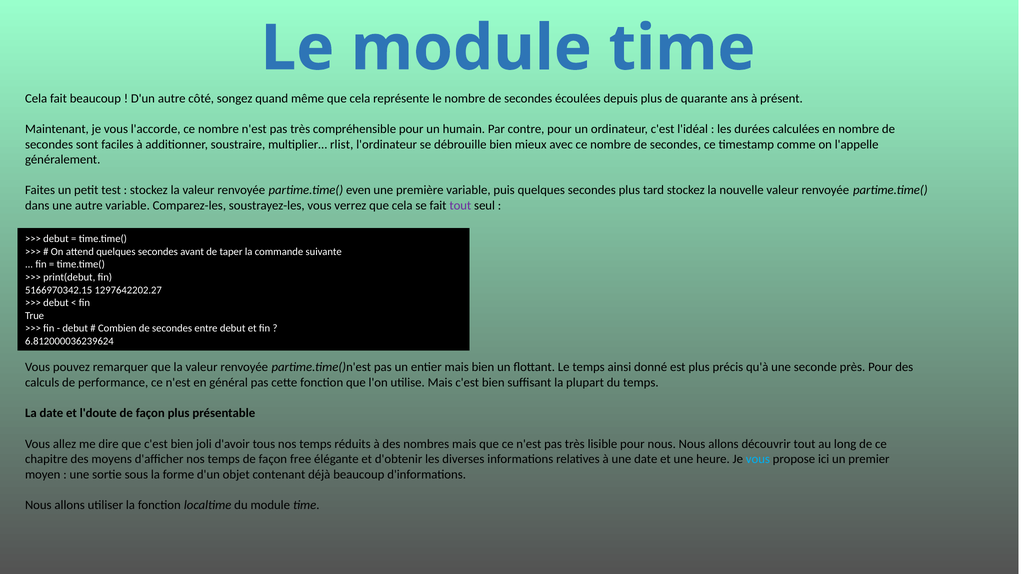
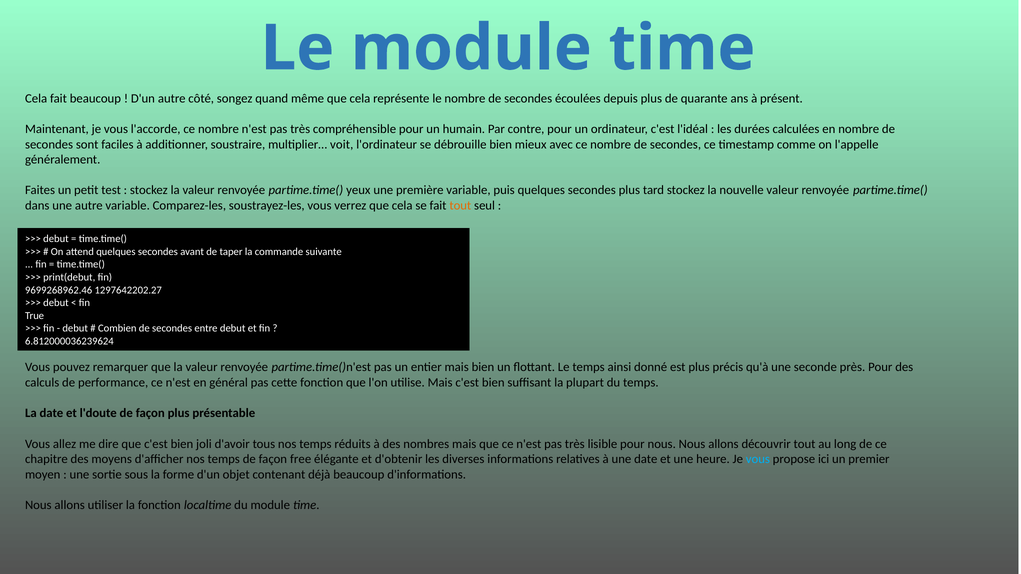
rlist: rlist -> voit
even: even -> yeux
tout at (460, 206) colour: purple -> orange
5166970342.15: 5166970342.15 -> 9699268962.46
